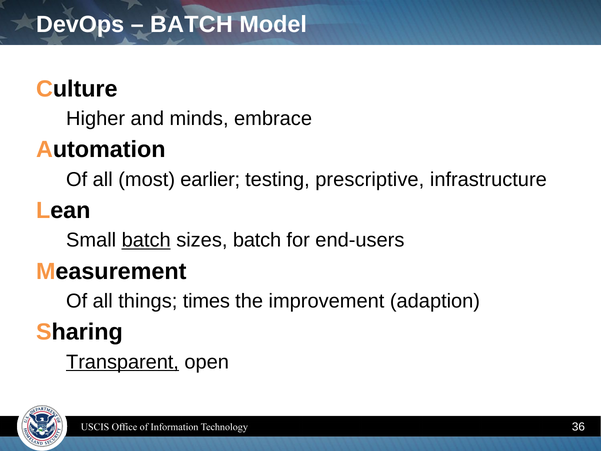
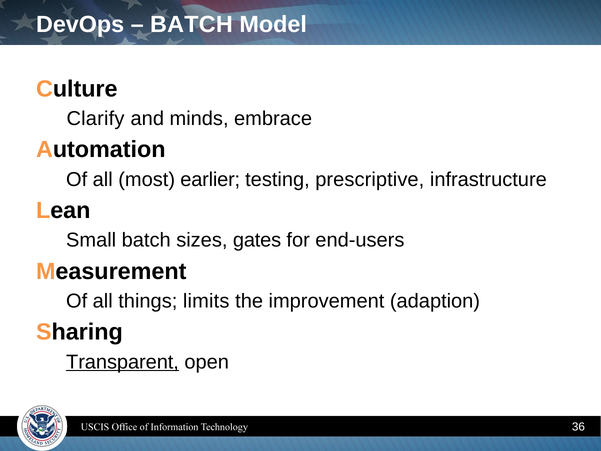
Higher: Higher -> Clarify
batch at (146, 240) underline: present -> none
sizes batch: batch -> gates
times: times -> limits
